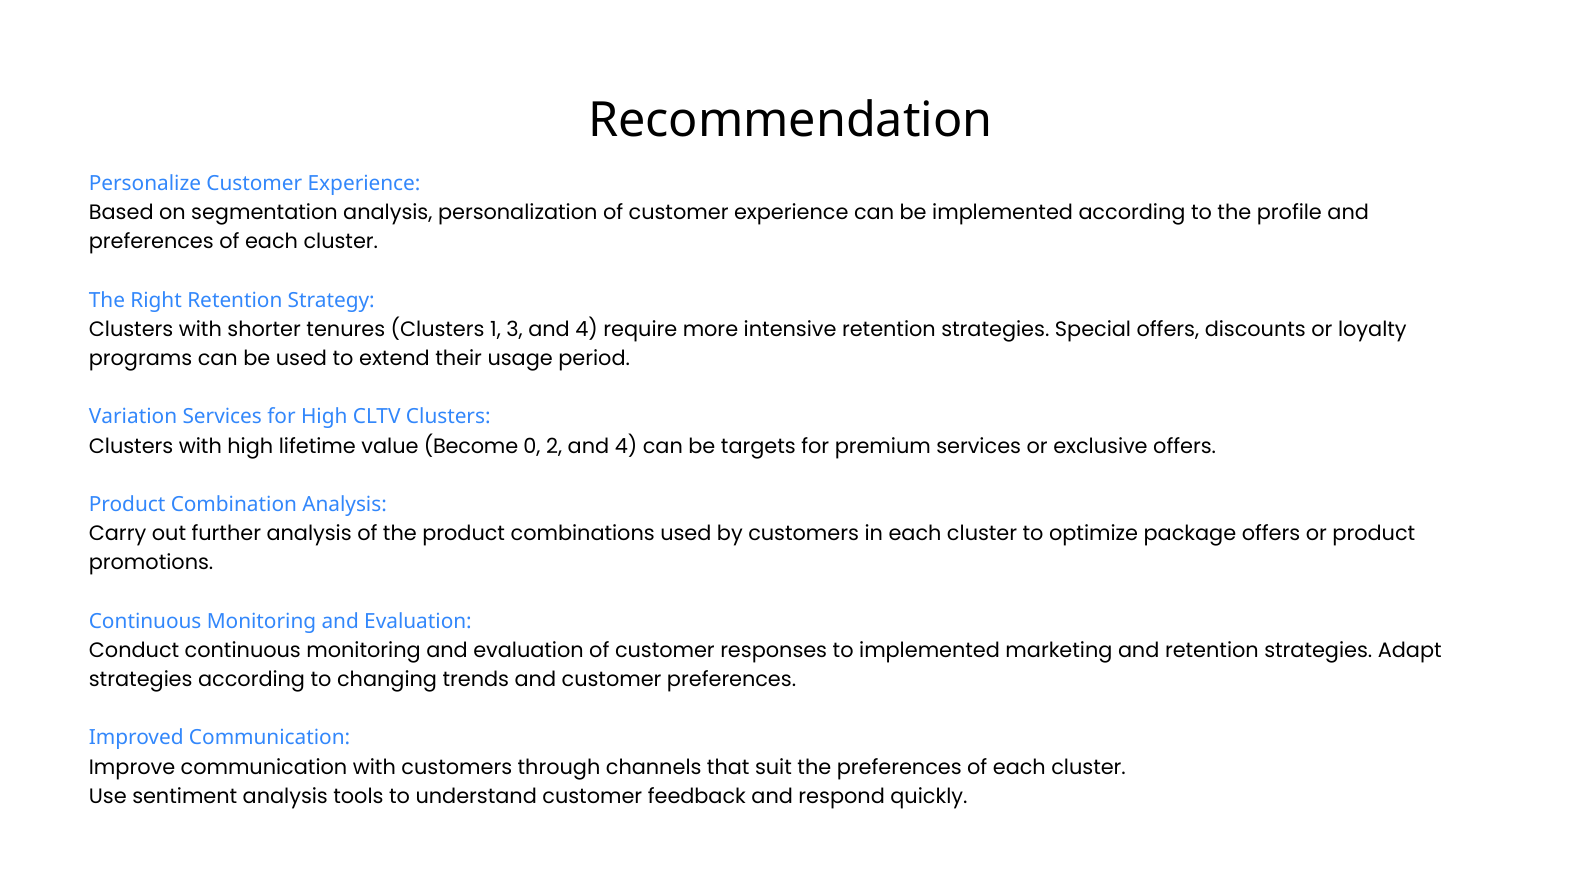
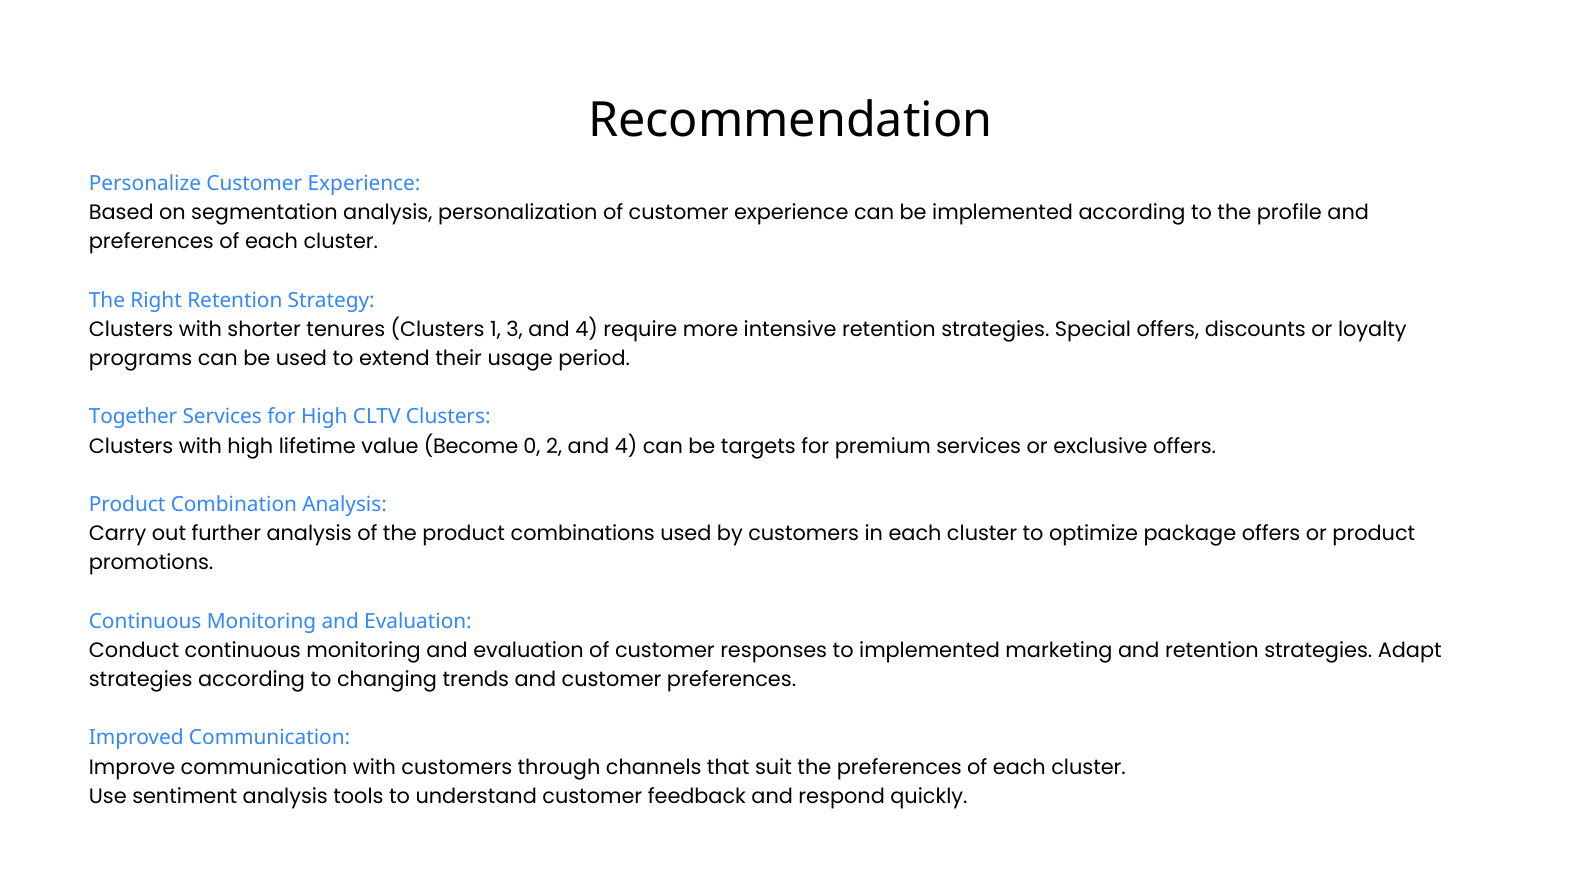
Variation: Variation -> Together
